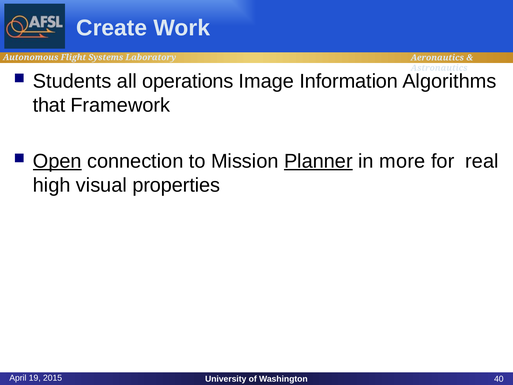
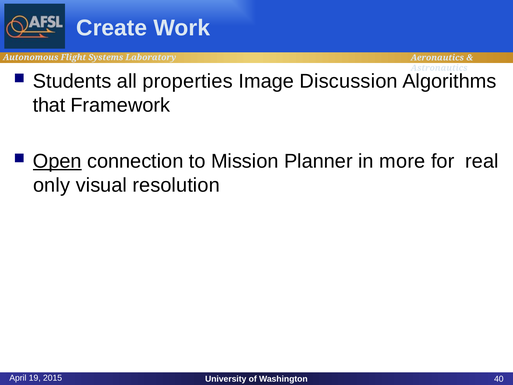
operations: operations -> properties
Information: Information -> Discussion
Planner underline: present -> none
high: high -> only
properties: properties -> resolution
